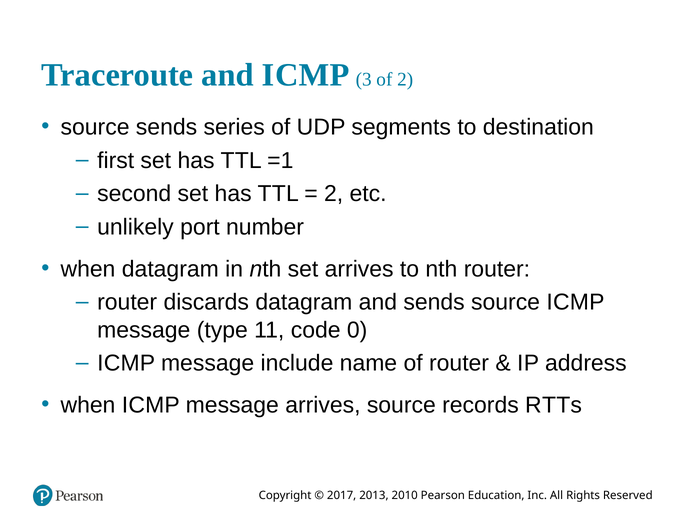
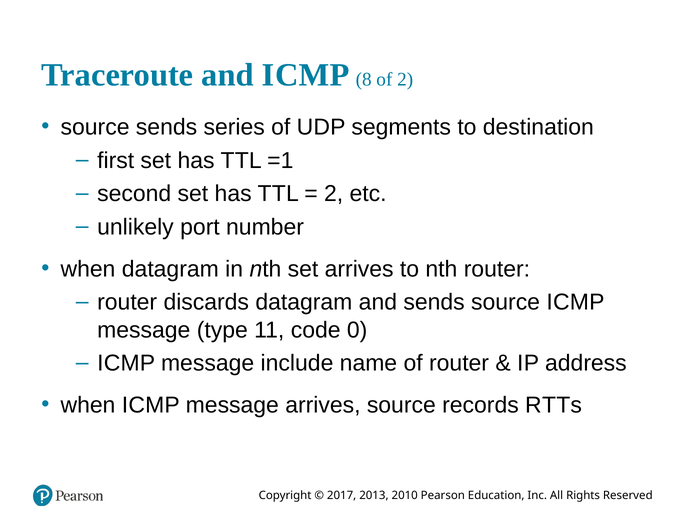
3: 3 -> 8
